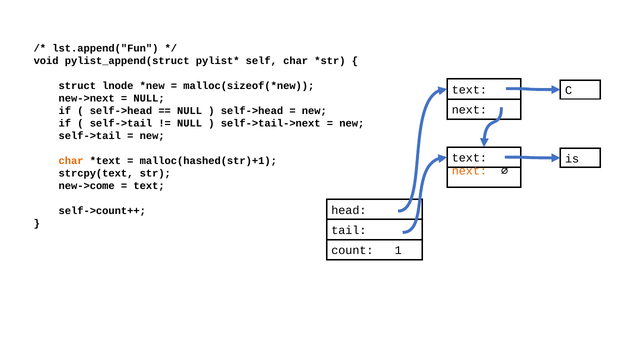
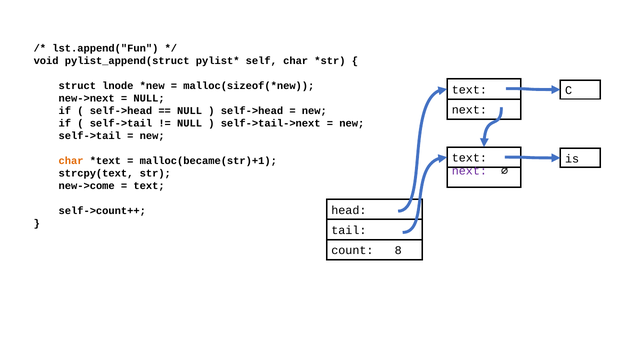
malloc(hashed(str)+1: malloc(hashed(str)+1 -> malloc(became(str)+1
next at (469, 171) colour: orange -> purple
1: 1 -> 8
